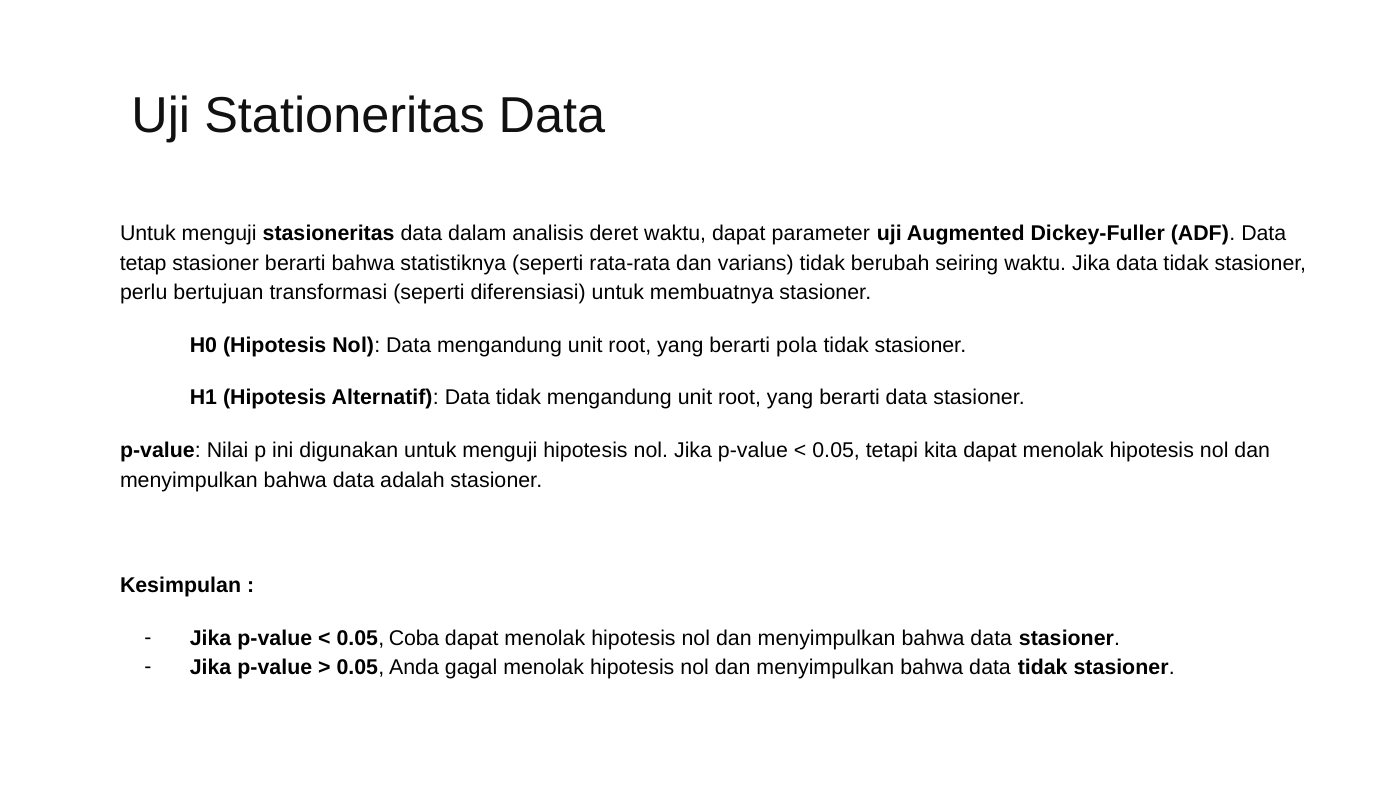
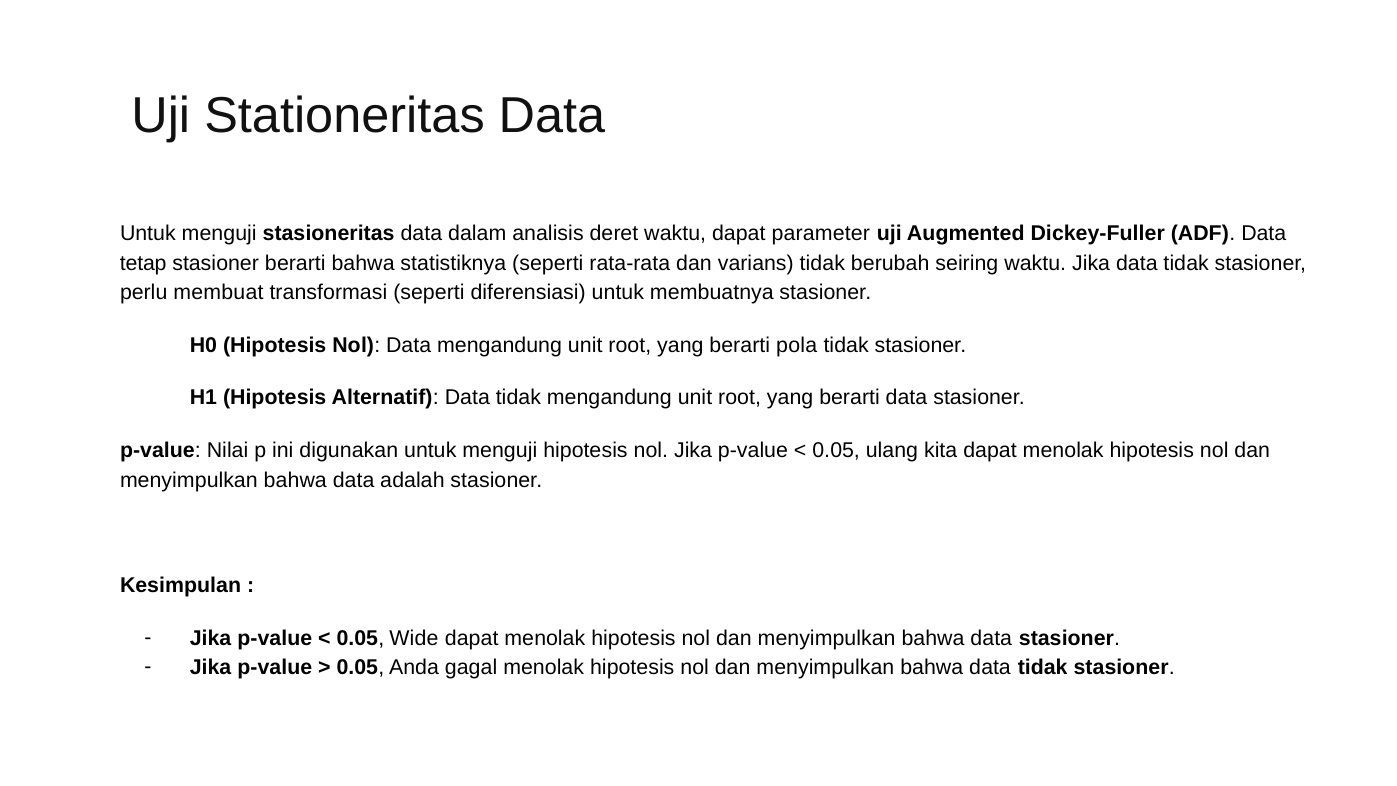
bertujuan: bertujuan -> membuat
tetapi: tetapi -> ulang
Coba: Coba -> Wide
